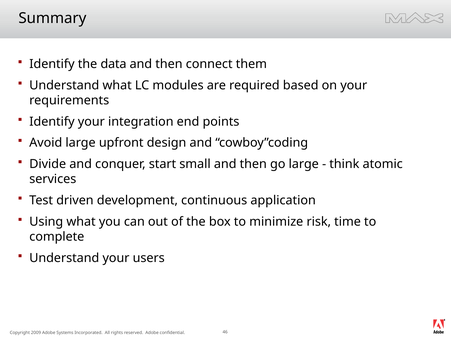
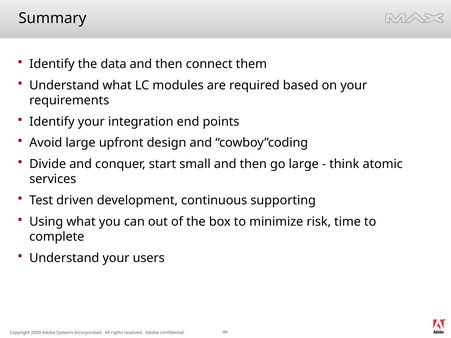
application: application -> supporting
